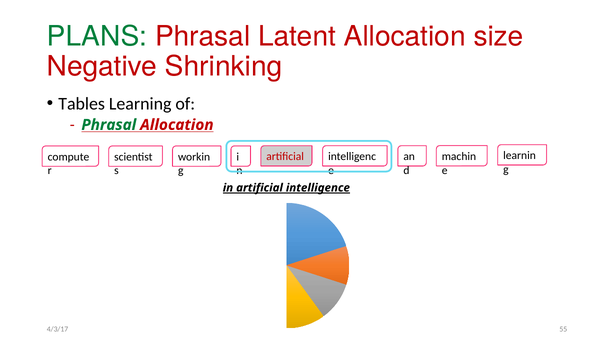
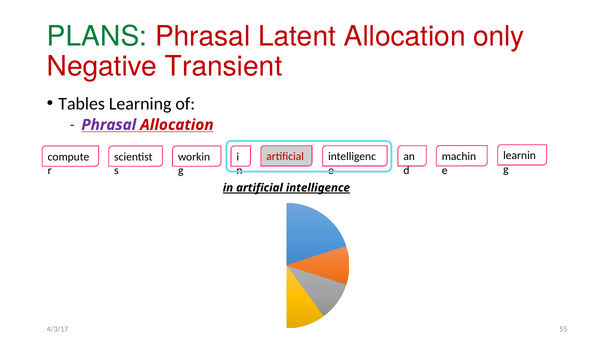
size: size -> only
Shrinking: Shrinking -> Transient
Phrasal at (109, 125) colour: green -> purple
